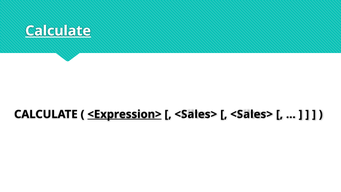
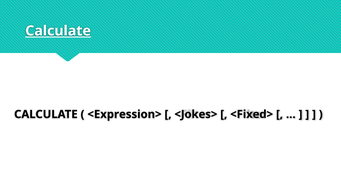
<Expression> underline: present -> none
<Sales> at (196, 114): <Sales> -> <Jokes>
<Sales> at (252, 114): <Sales> -> <Fixed>
